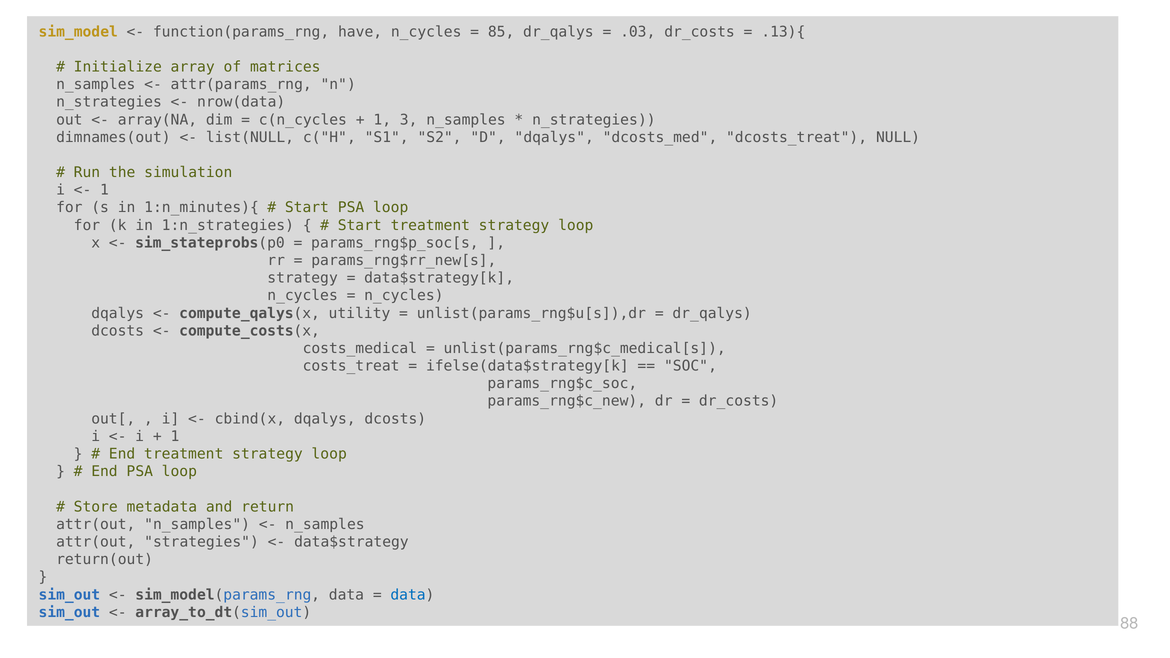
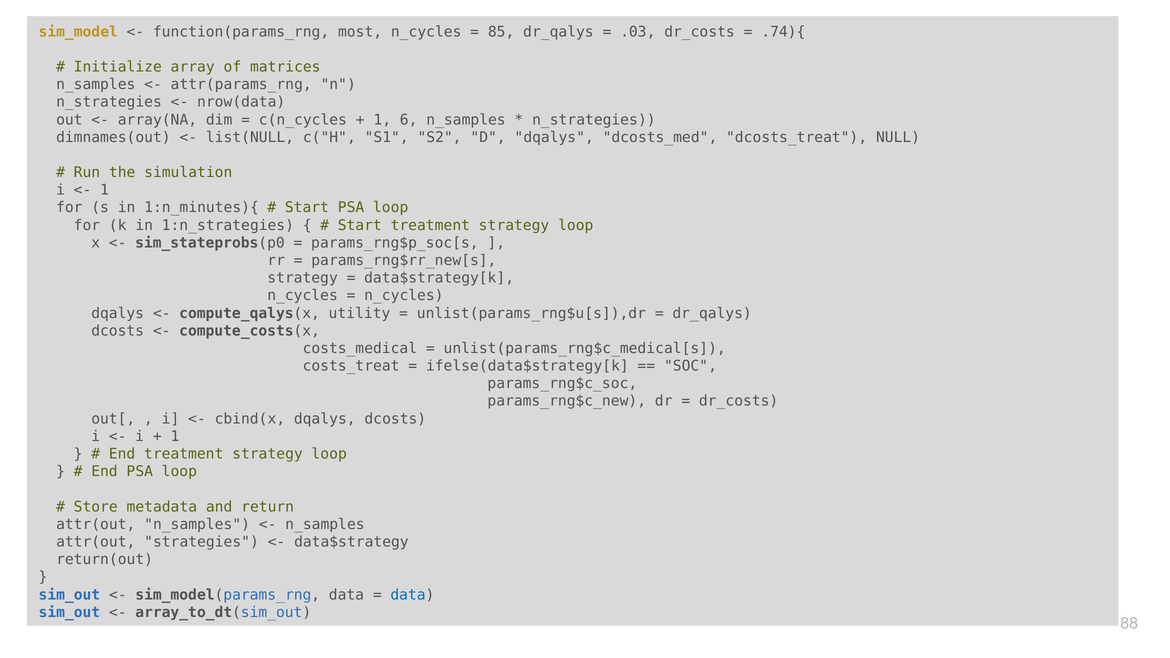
have: have -> most
.13){: .13){ -> .74){
3: 3 -> 6
